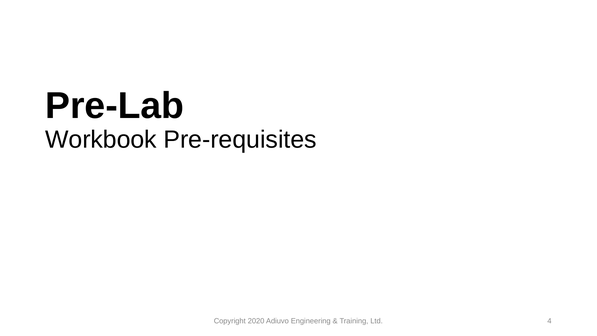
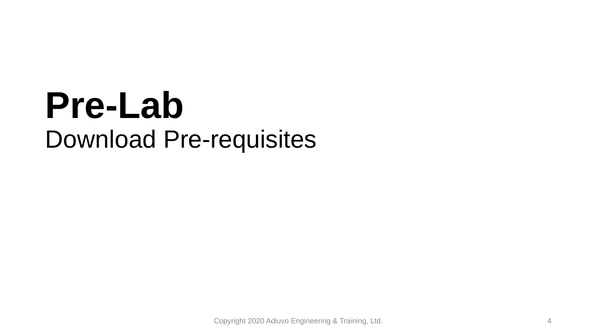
Workbook: Workbook -> Download
